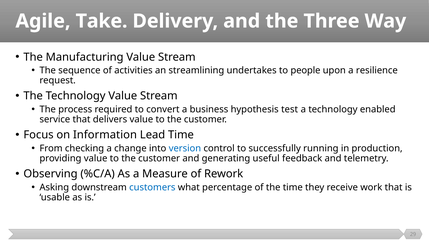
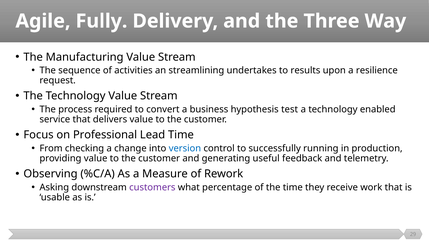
Take: Take -> Fully
people: people -> results
Information: Information -> Professional
customers colour: blue -> purple
